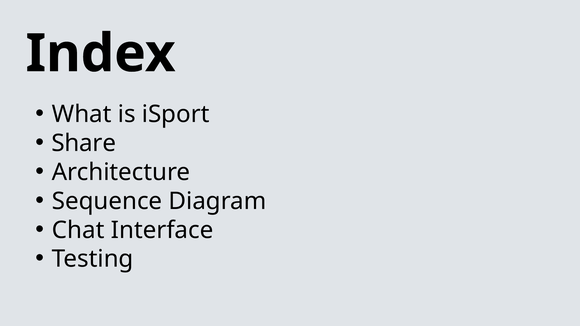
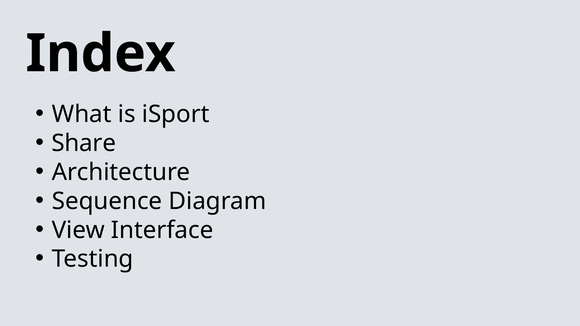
Chat: Chat -> View
